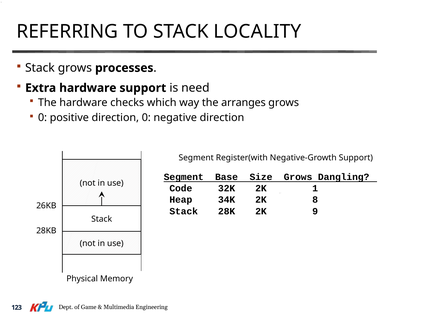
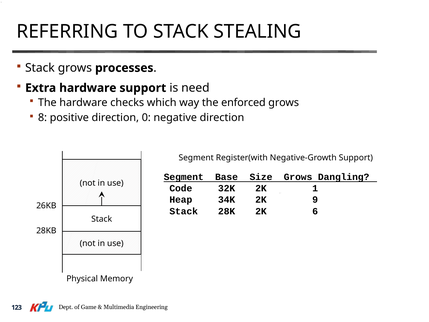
LOCALITY: LOCALITY -> STEALING
arranges: arranges -> enforced
0 at (42, 118): 0 -> 8
8: 8 -> 9
9: 9 -> 6
